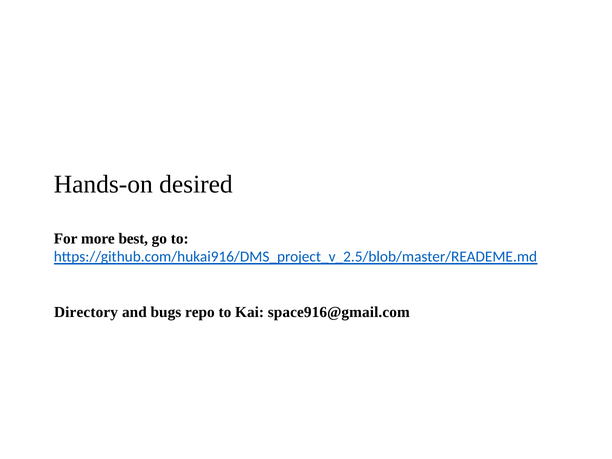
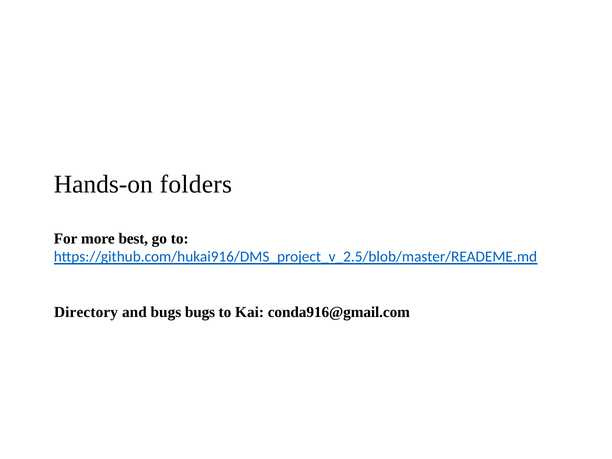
desired: desired -> folders
bugs repo: repo -> bugs
space916@gmail.com: space916@gmail.com -> conda916@gmail.com
